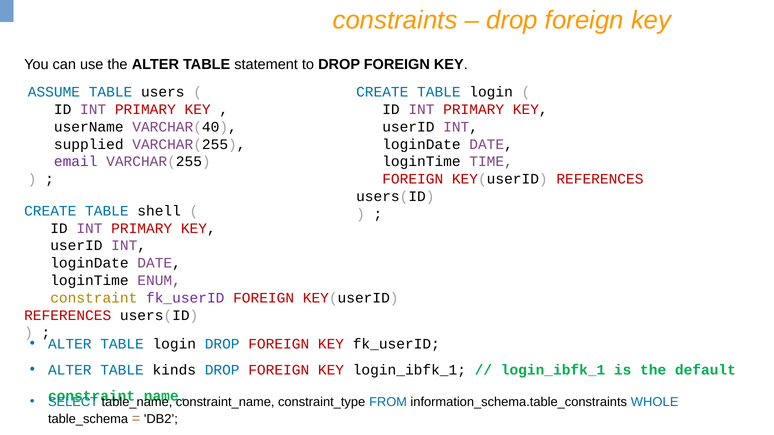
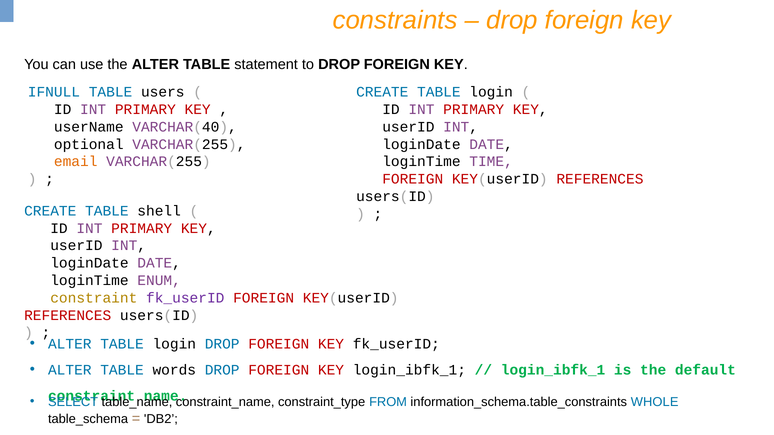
ASSUME: ASSUME -> IFNULL
supplied: supplied -> optional
email colour: purple -> orange
kinds: kinds -> words
